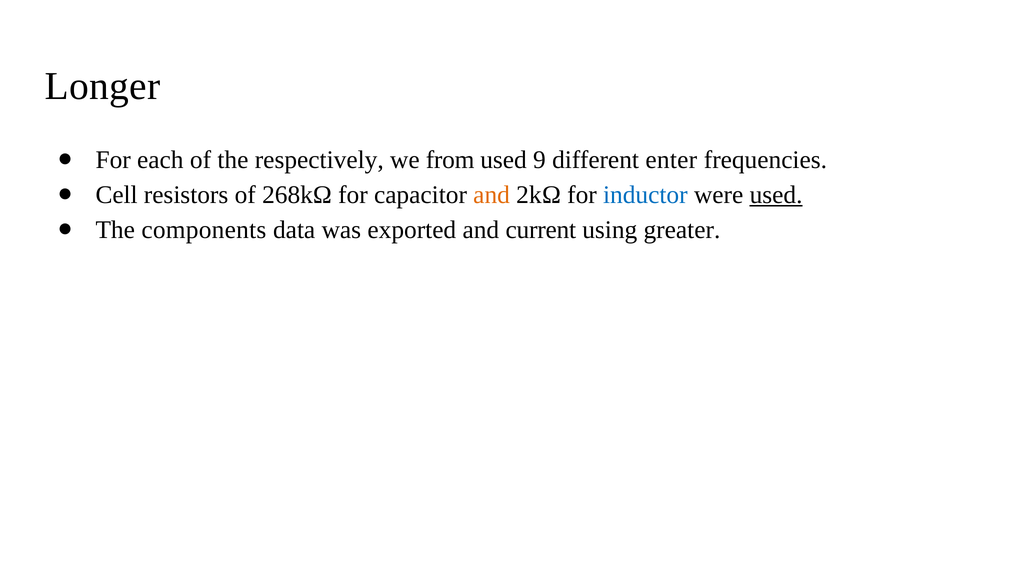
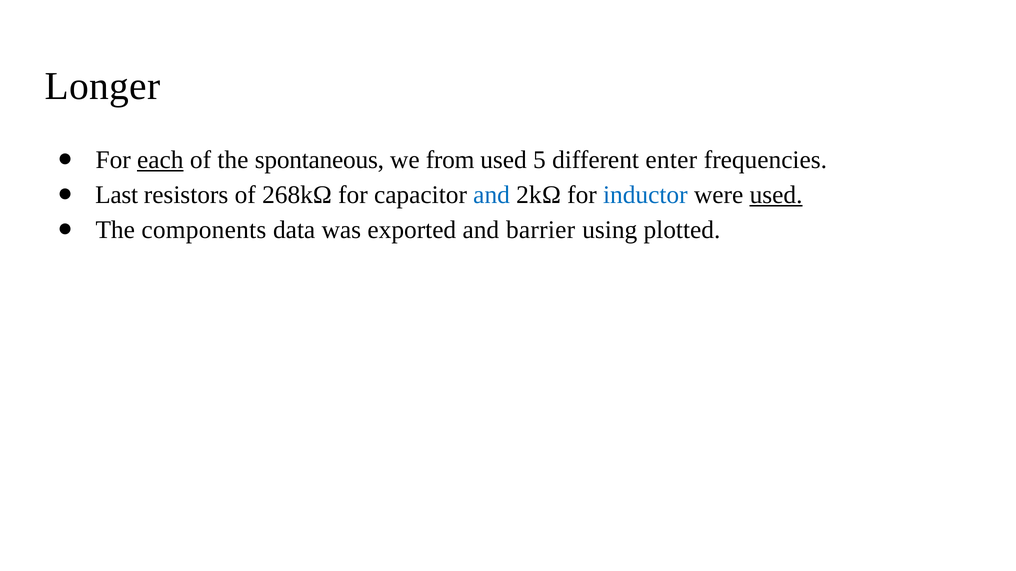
each underline: none -> present
respectively: respectively -> spontaneous
9: 9 -> 5
Cell: Cell -> Last
and at (492, 195) colour: orange -> blue
current: current -> barrier
greater: greater -> plotted
